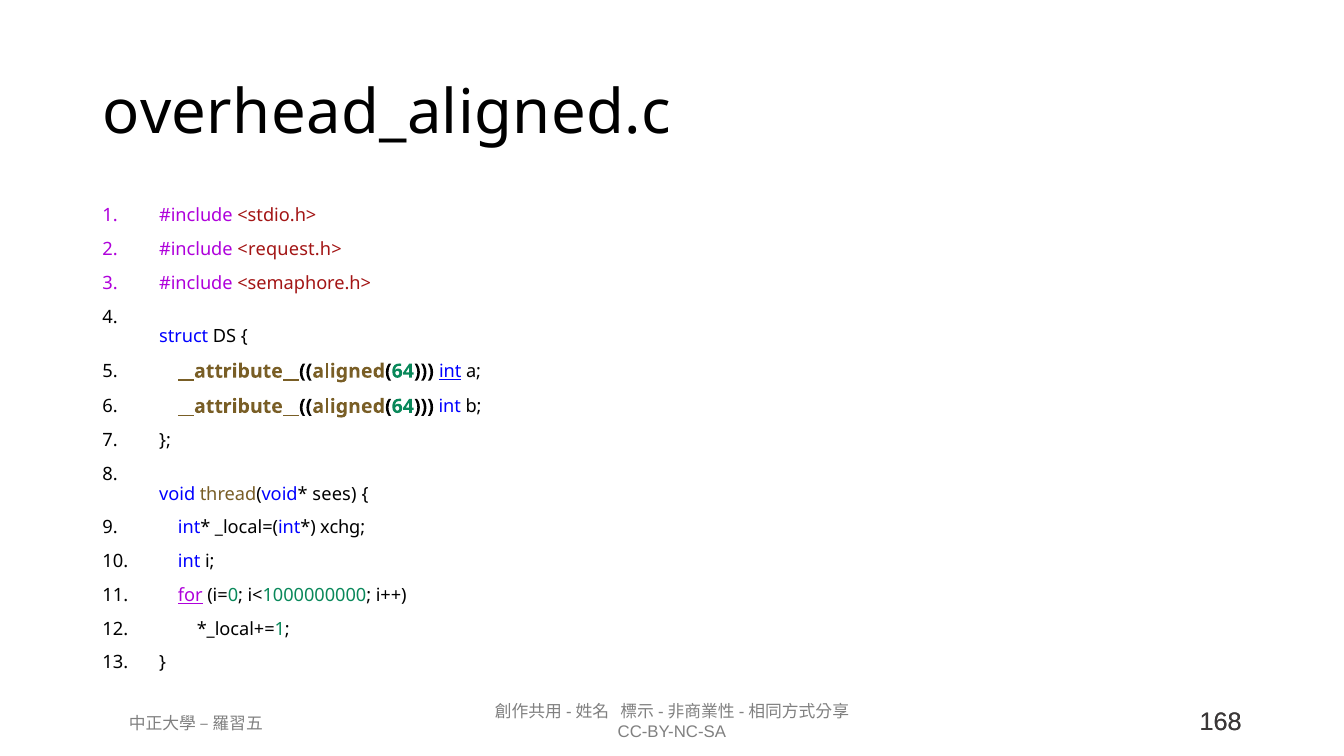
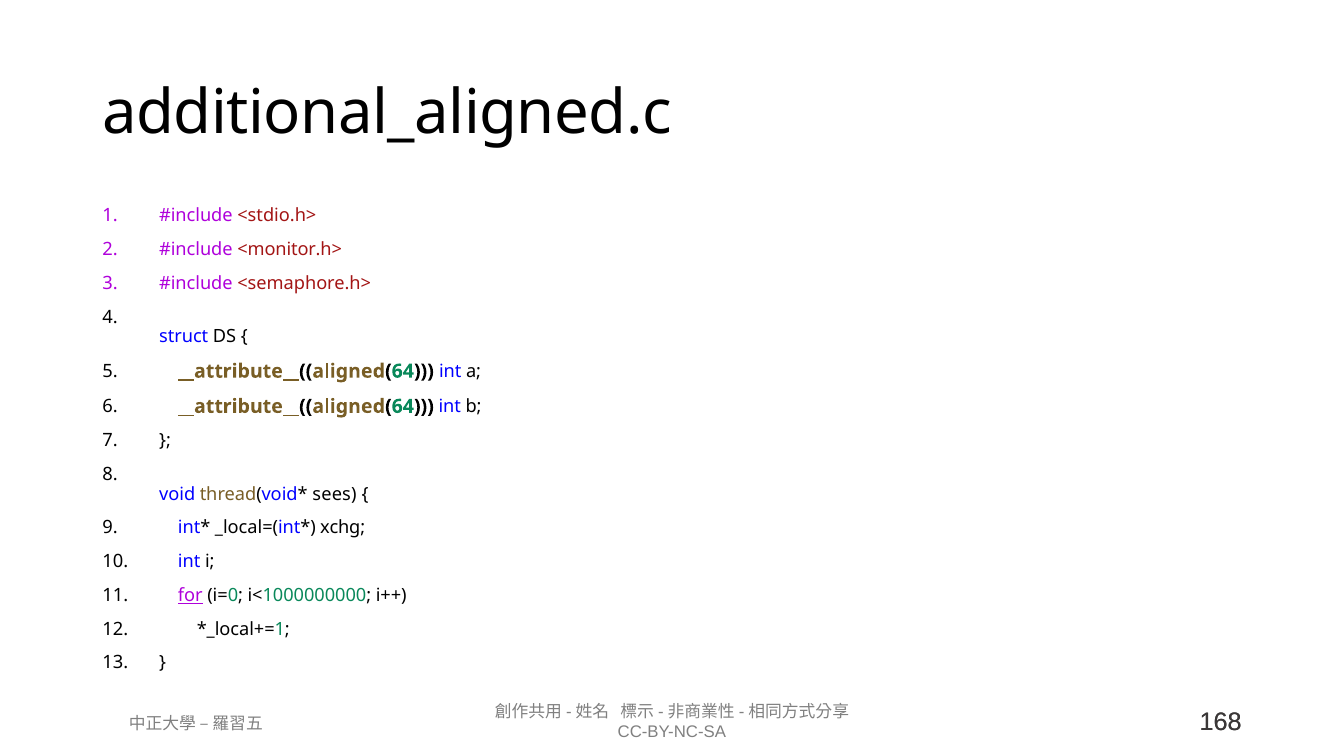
overhead_aligned.c: overhead_aligned.c -> additional_aligned.c
<request.h>: <request.h> -> <monitor.h>
int at (450, 372) underline: present -> none
